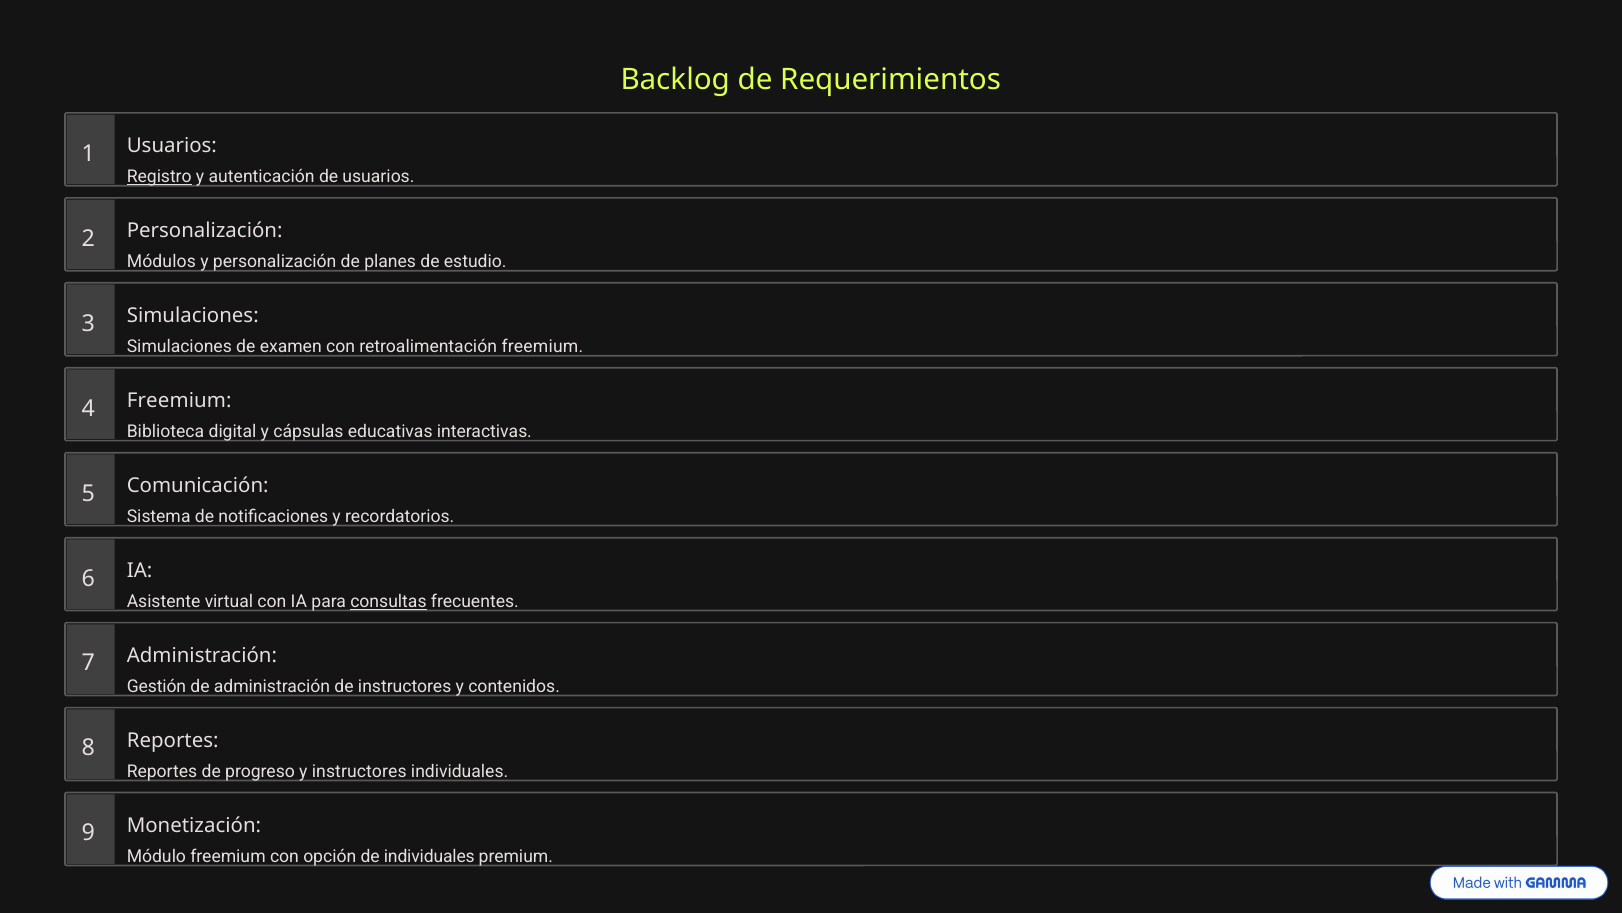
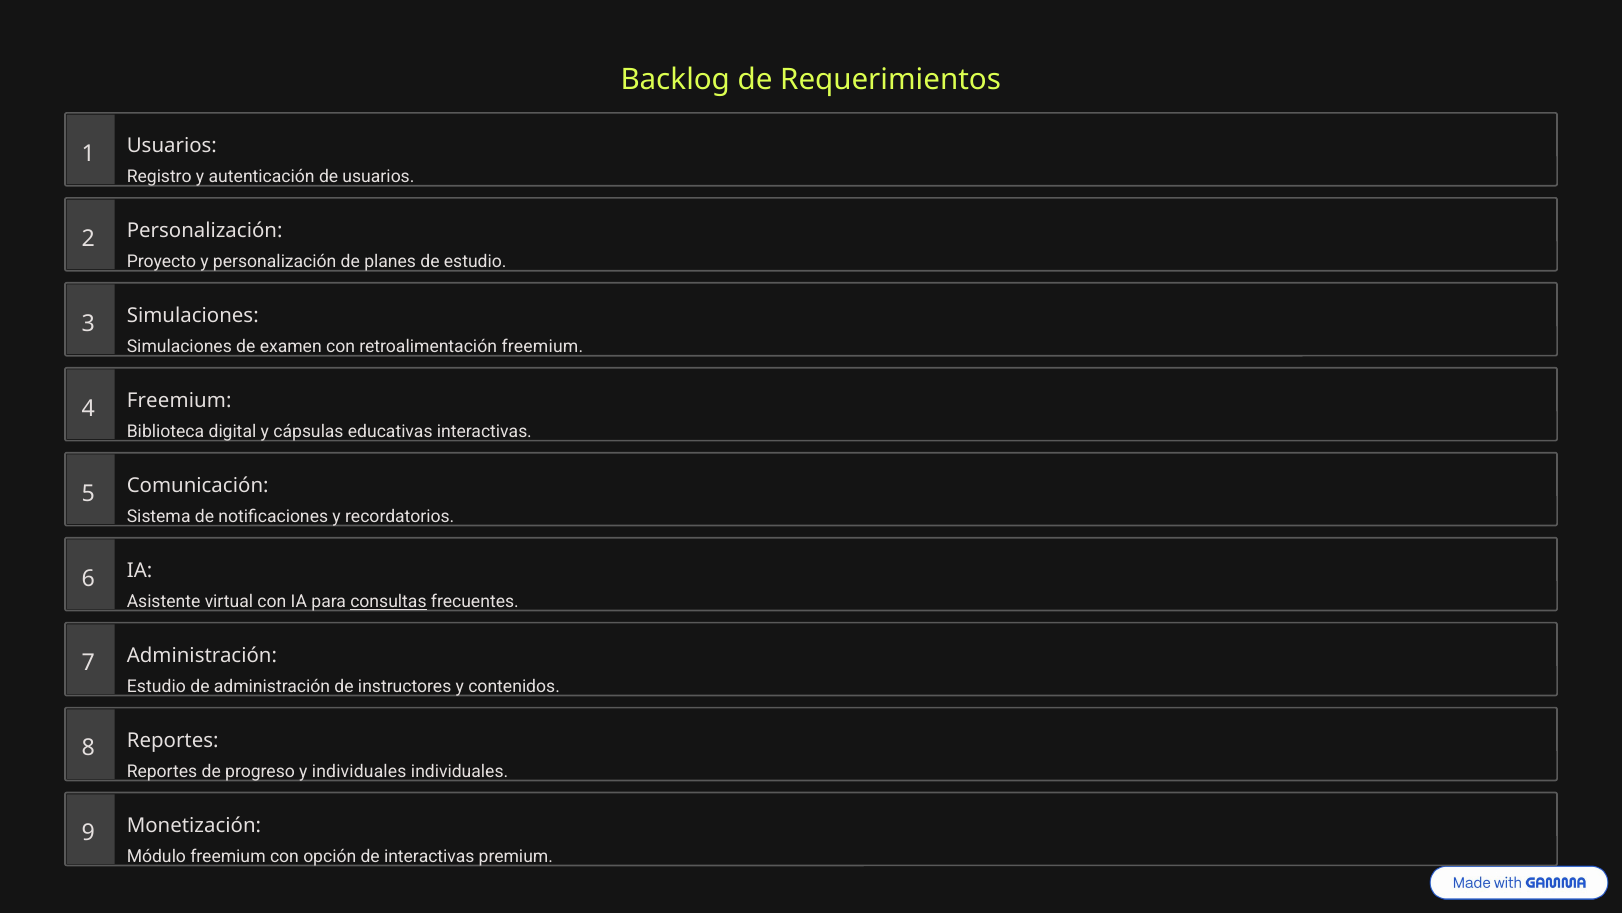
Registro underline: present -> none
Módulos: Módulos -> Proyecto
Gestión at (156, 686): Gestión -> Estudio
y instructores: instructores -> individuales
de individuales: individuales -> interactivas
